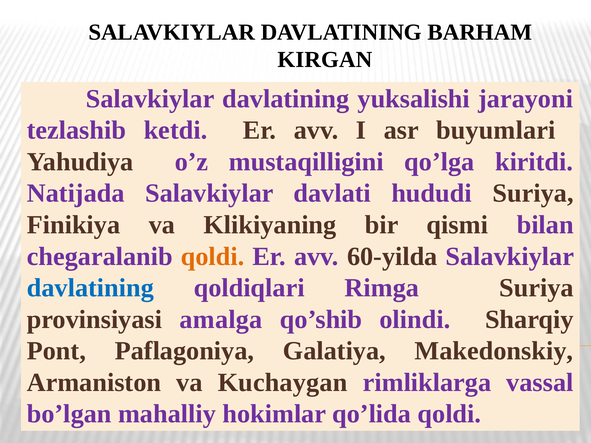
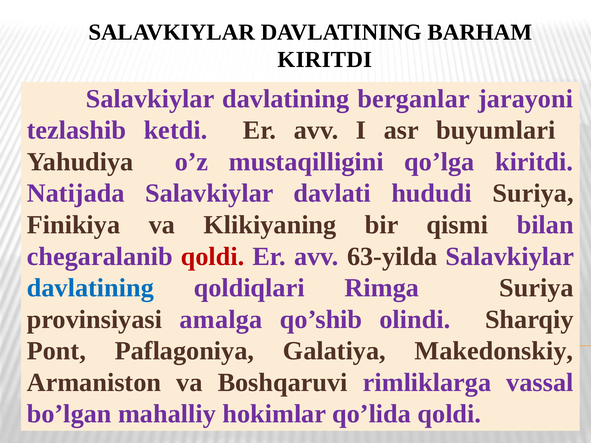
KIRGAN at (325, 60): KIRGAN -> KIRITDI
yuksalishi: yuksalishi -> berganlar
qoldi at (213, 256) colour: orange -> red
60-yilda: 60-yilda -> 63-yilda
Kuchaygan: Kuchaygan -> Boshqaruvi
